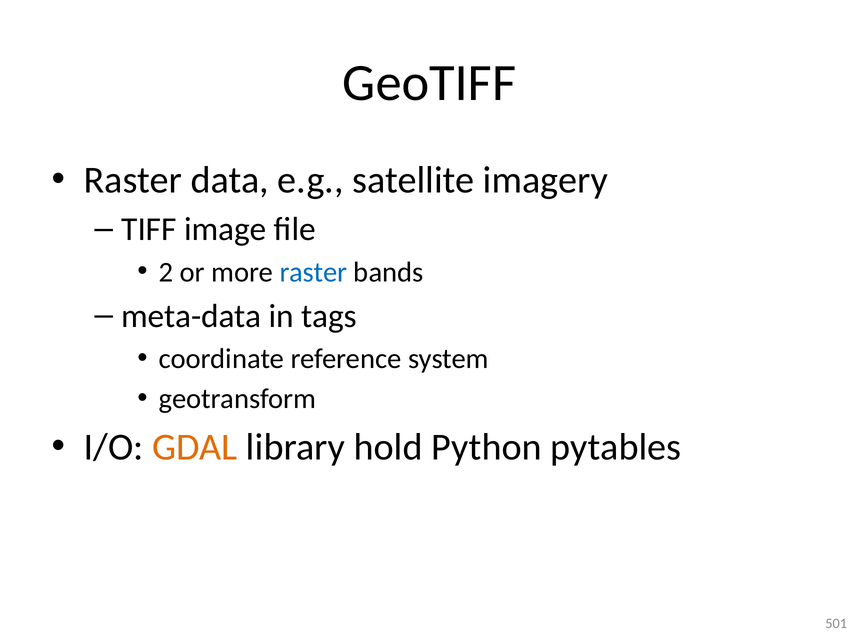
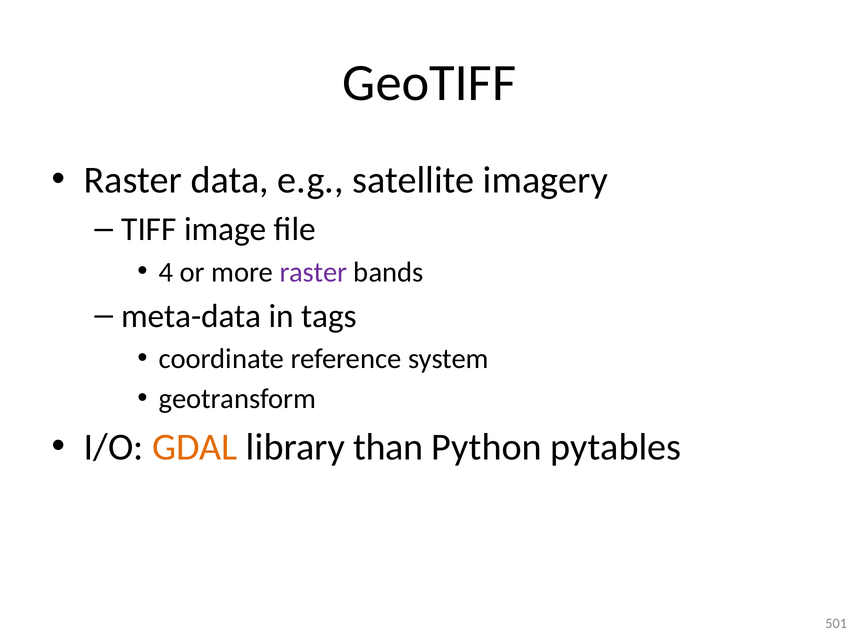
2: 2 -> 4
raster at (313, 272) colour: blue -> purple
hold: hold -> than
